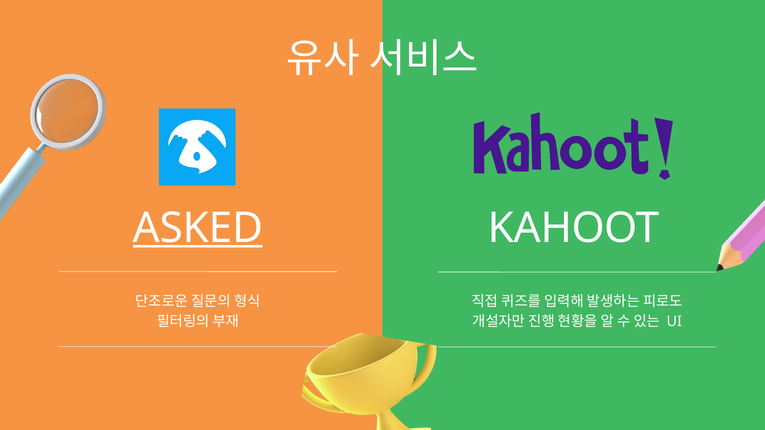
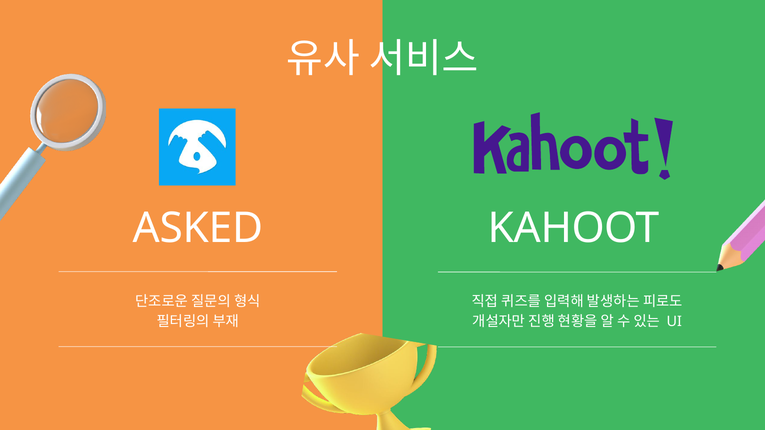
ASKED underline: present -> none
